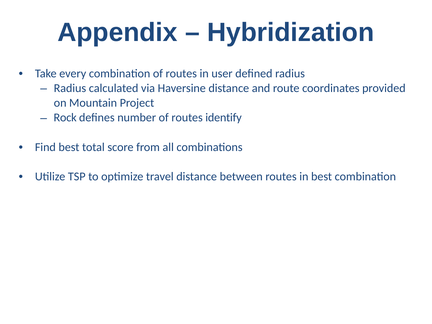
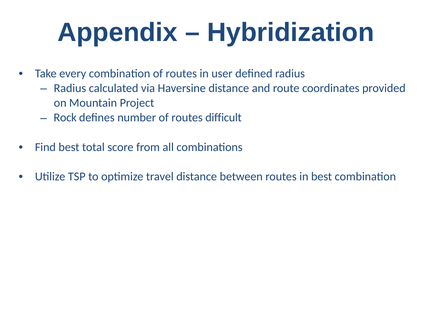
identify: identify -> difficult
